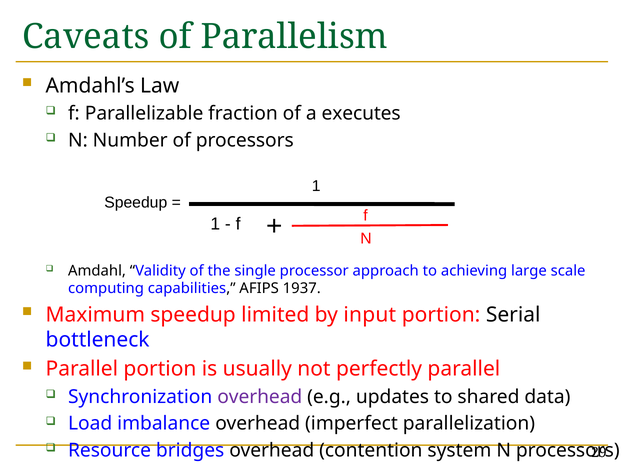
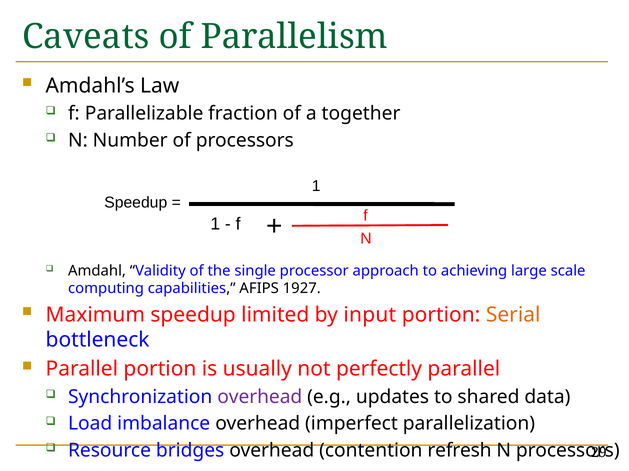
executes: executes -> together
1937: 1937 -> 1927
Serial colour: black -> orange
system: system -> refresh
